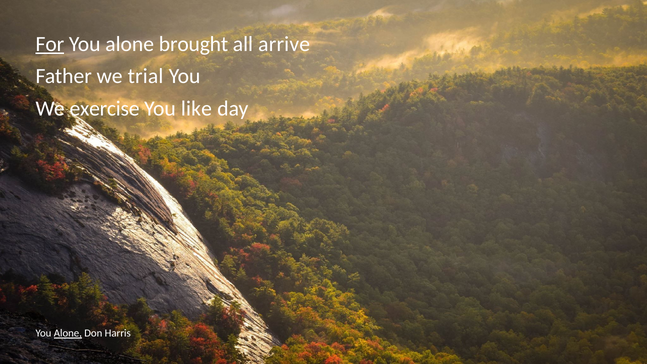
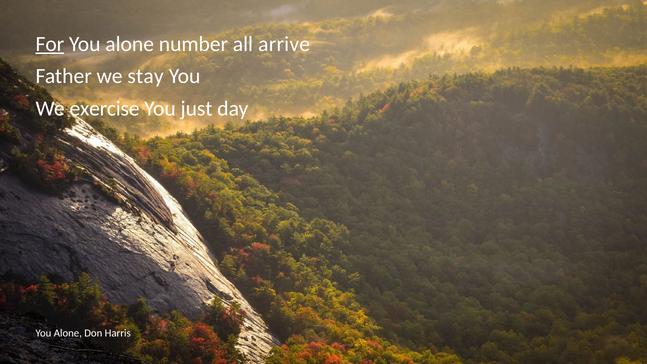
brought: brought -> number
trial: trial -> stay
like: like -> just
Alone at (68, 333) underline: present -> none
